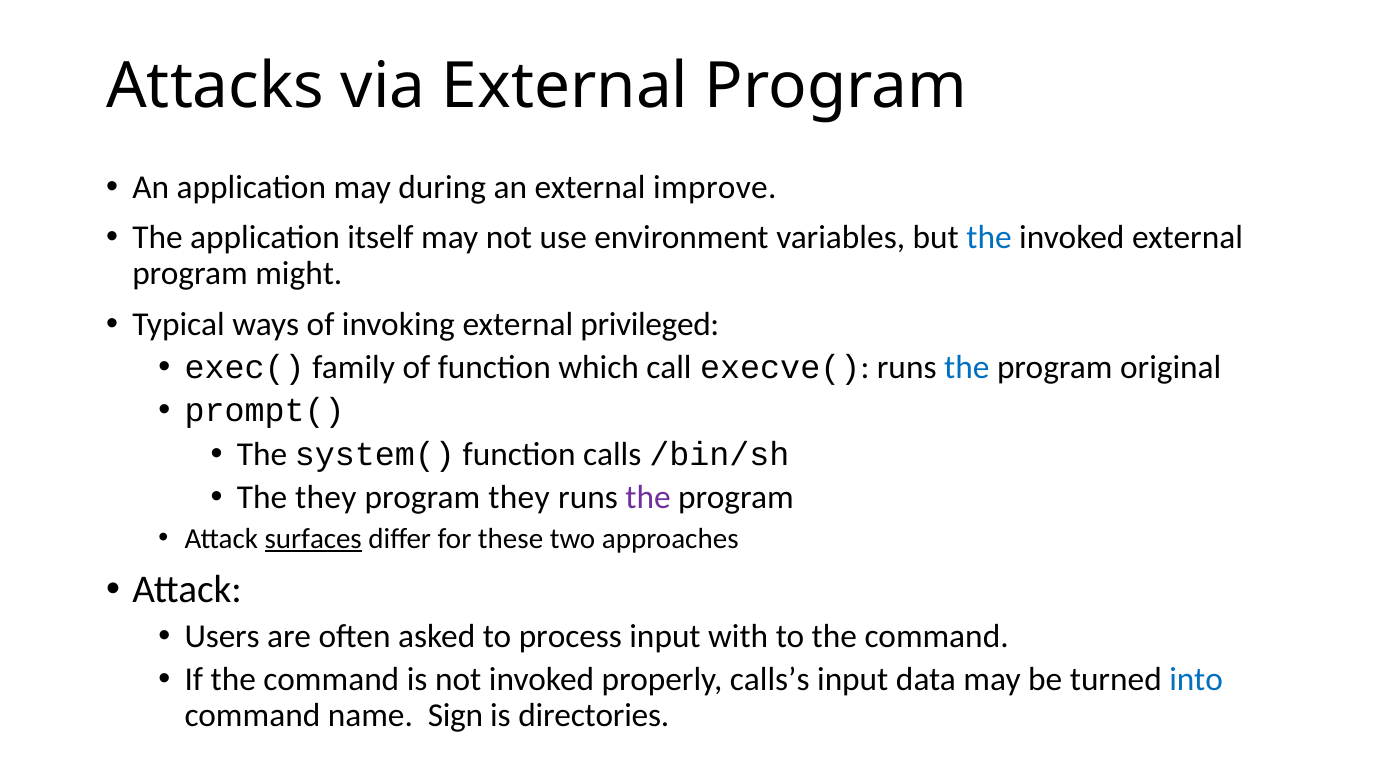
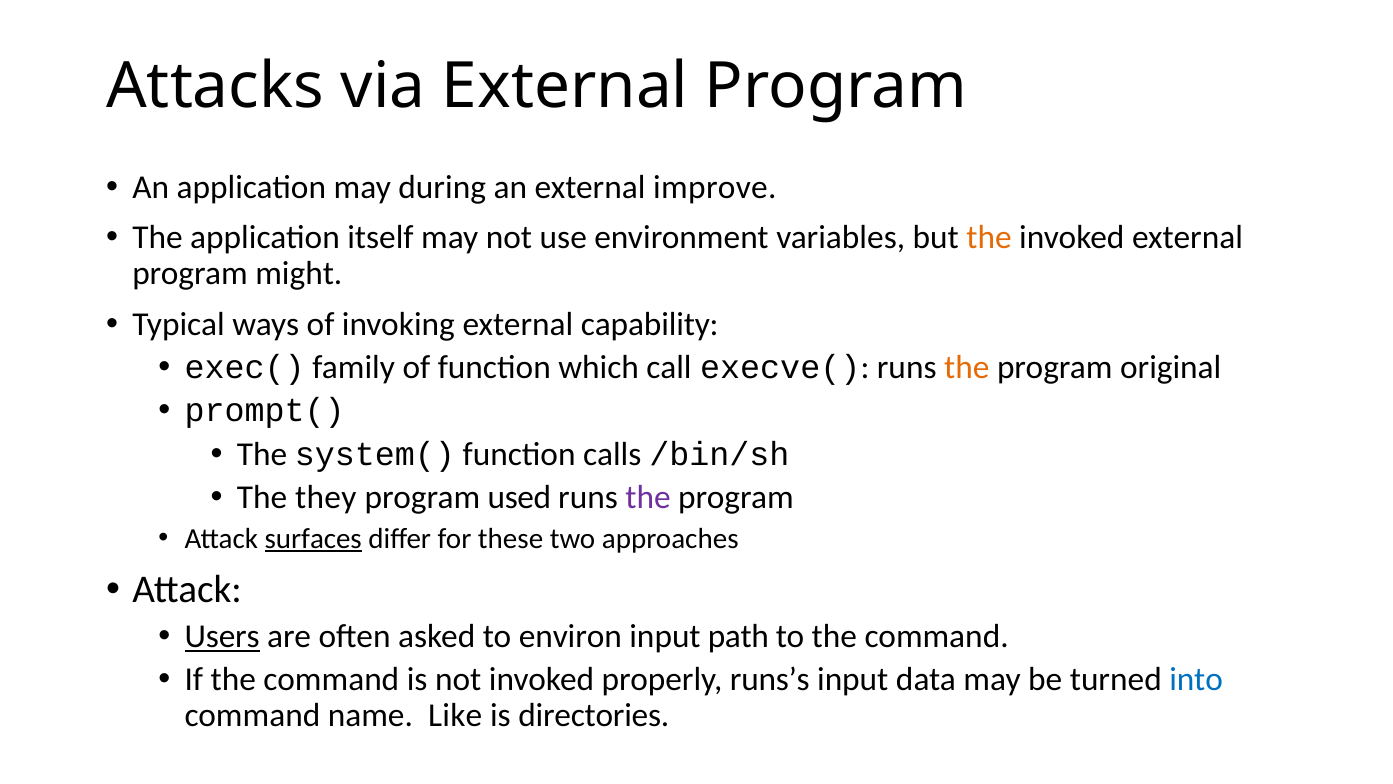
the at (989, 238) colour: blue -> orange
privileged: privileged -> capability
the at (967, 367) colour: blue -> orange
program they: they -> used
Users underline: none -> present
process: process -> environ
with: with -> path
calls’s: calls’s -> runs’s
Sign: Sign -> Like
